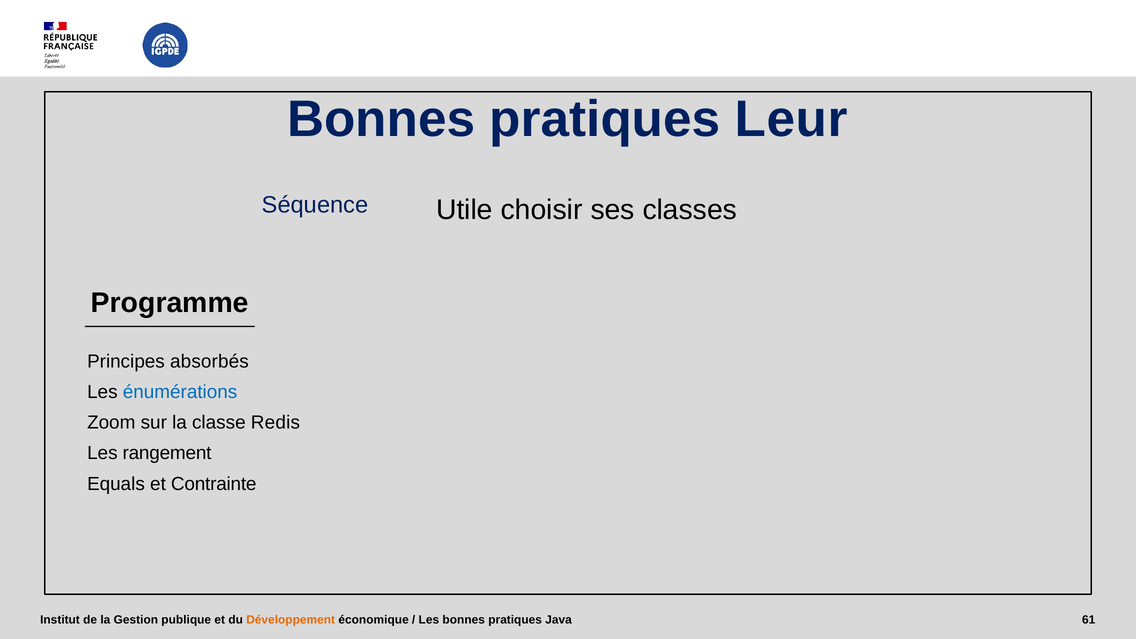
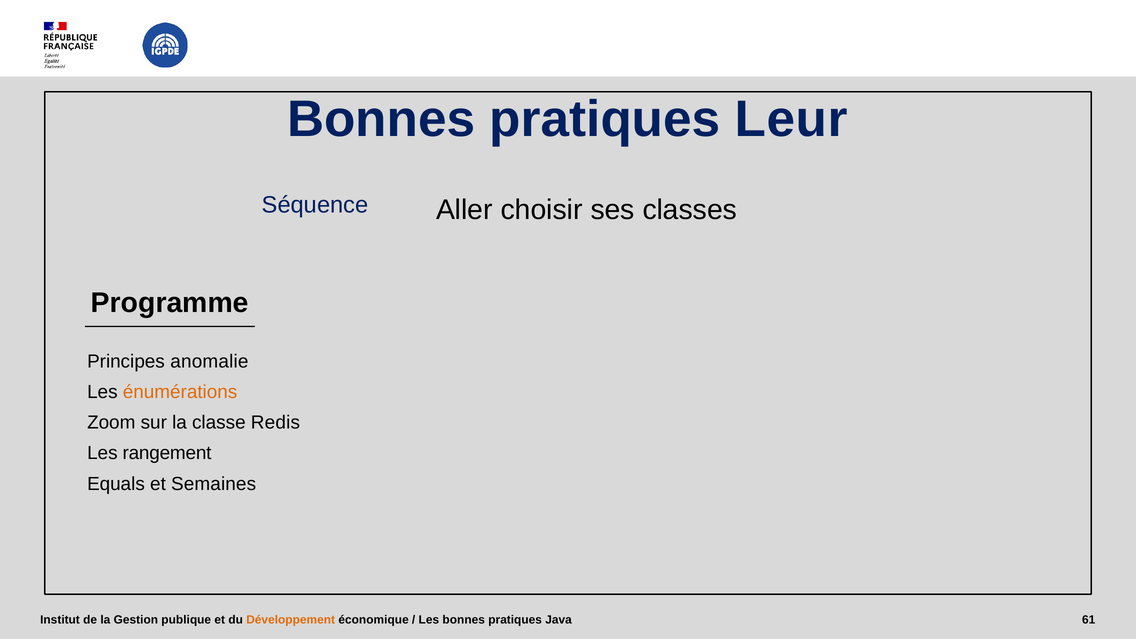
Utile: Utile -> Aller
absorbés: absorbés -> anomalie
énumérations colour: blue -> orange
Contrainte: Contrainte -> Semaines
